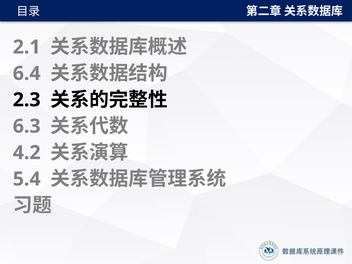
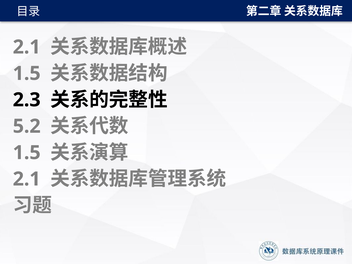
6.4 at (27, 73): 6.4 -> 1.5
6.3: 6.3 -> 5.2
4.2 at (27, 153): 4.2 -> 1.5
5.4 at (27, 179): 5.4 -> 2.1
